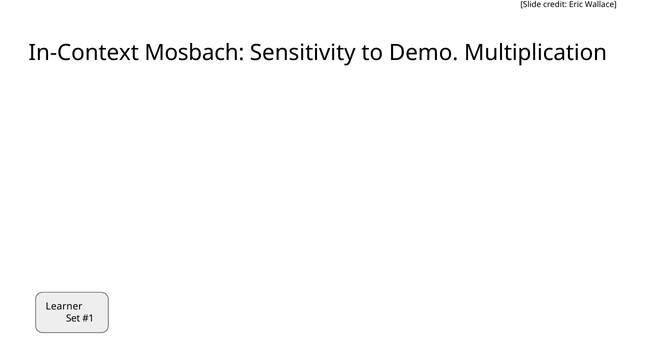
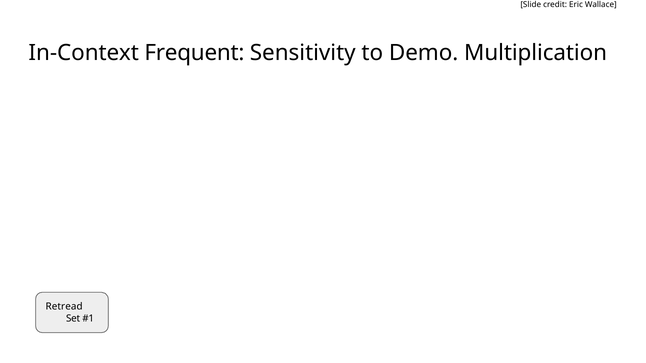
Mosbach: Mosbach -> Frequent
Learner: Learner -> Retread
